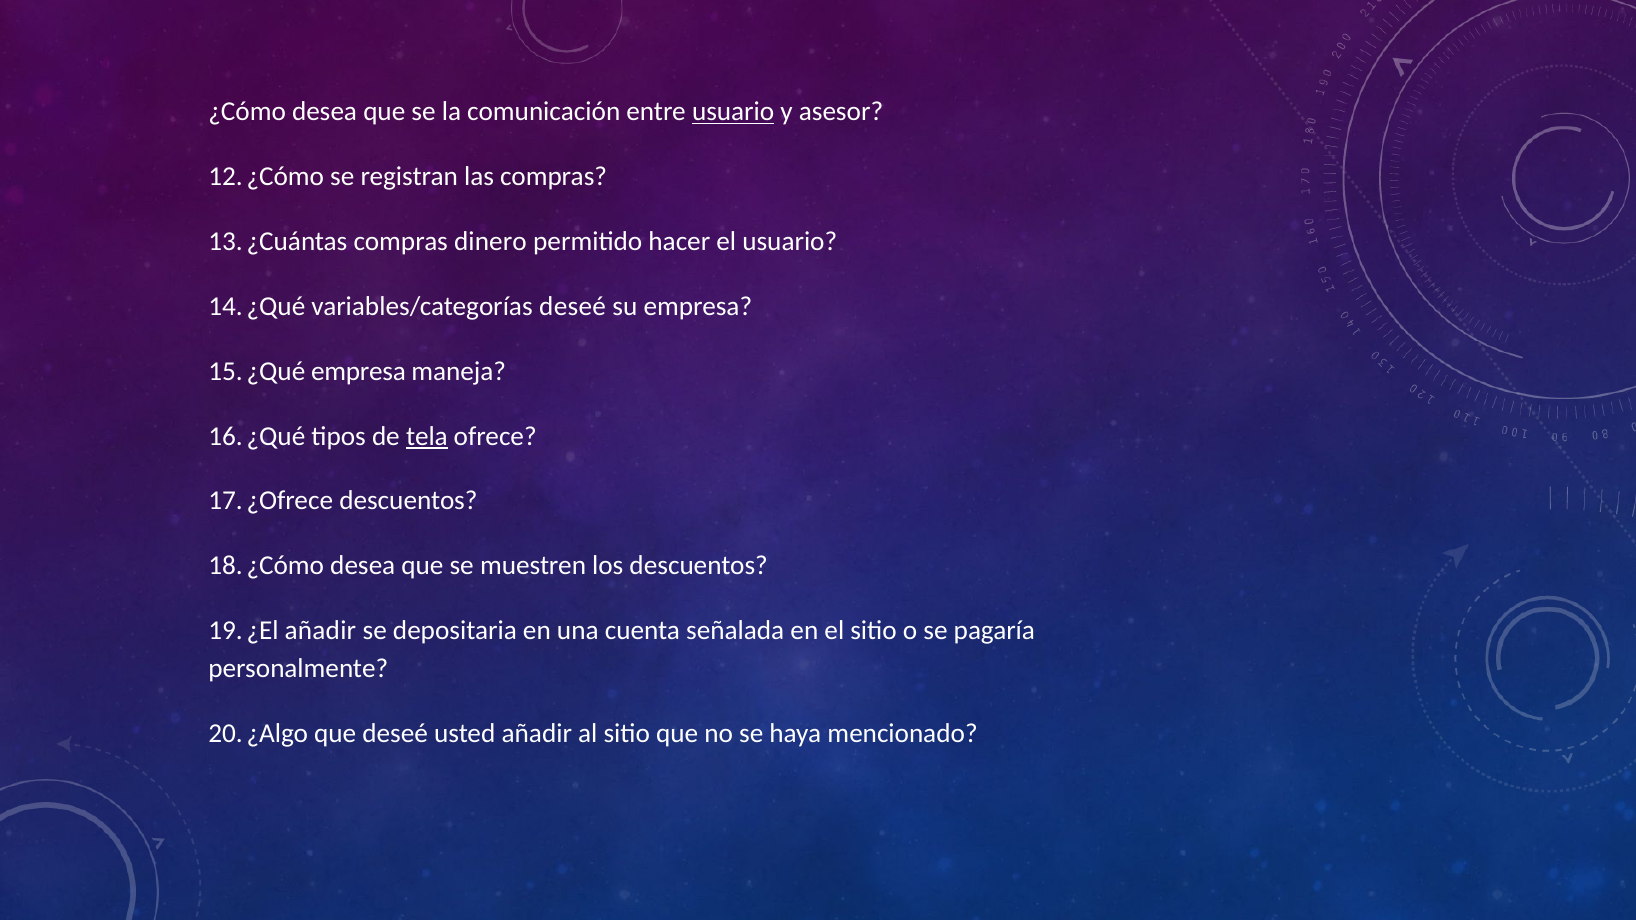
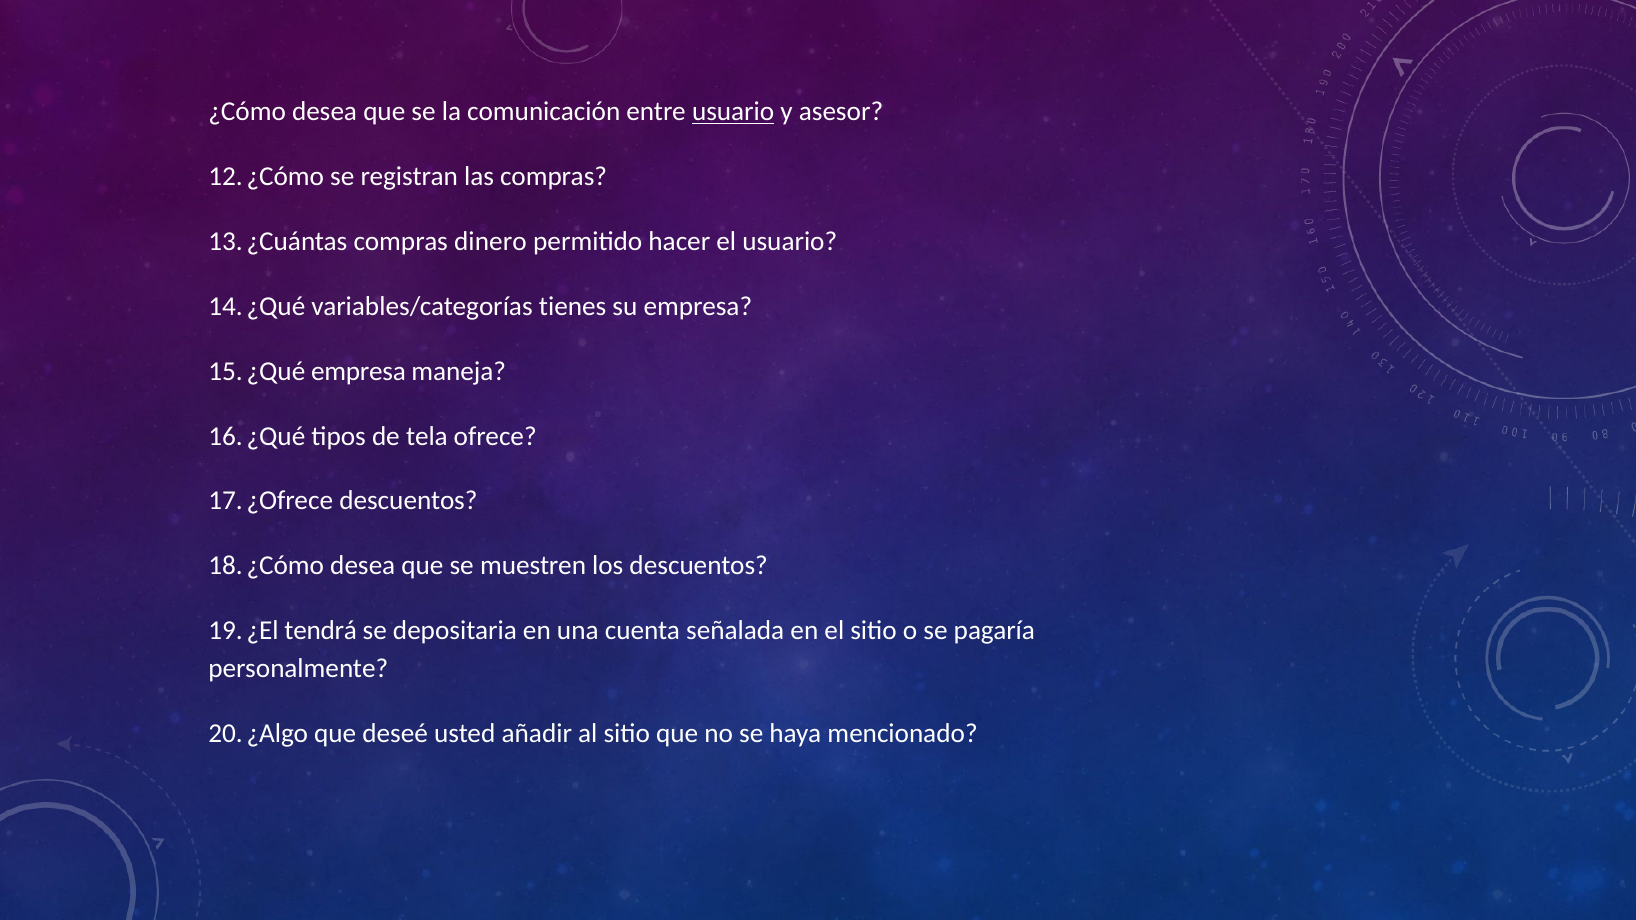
variables/categorías deseé: deseé -> tienes
tela underline: present -> none
¿El añadir: añadir -> tendrá
